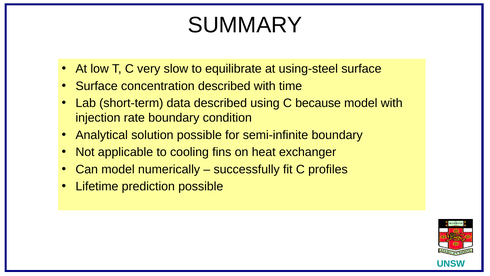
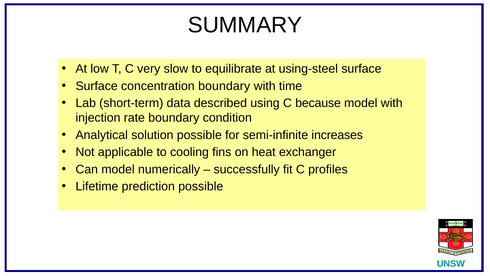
concentration described: described -> boundary
semi-infinite boundary: boundary -> increases
